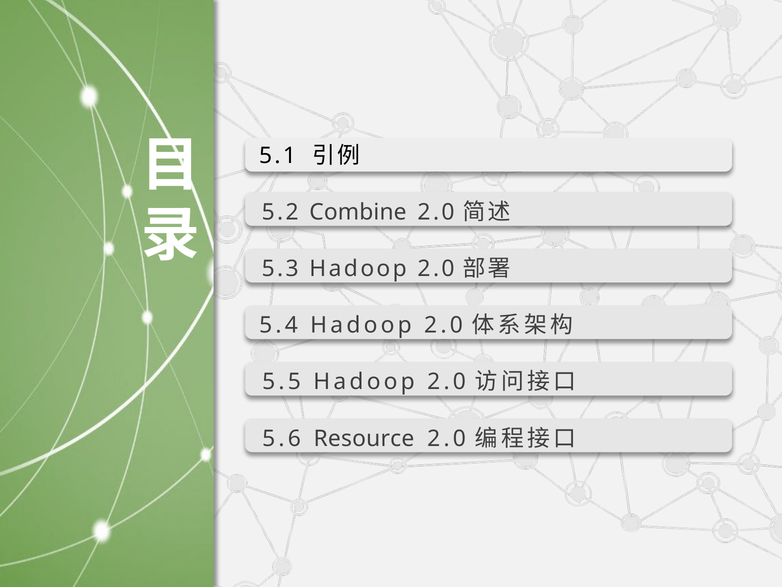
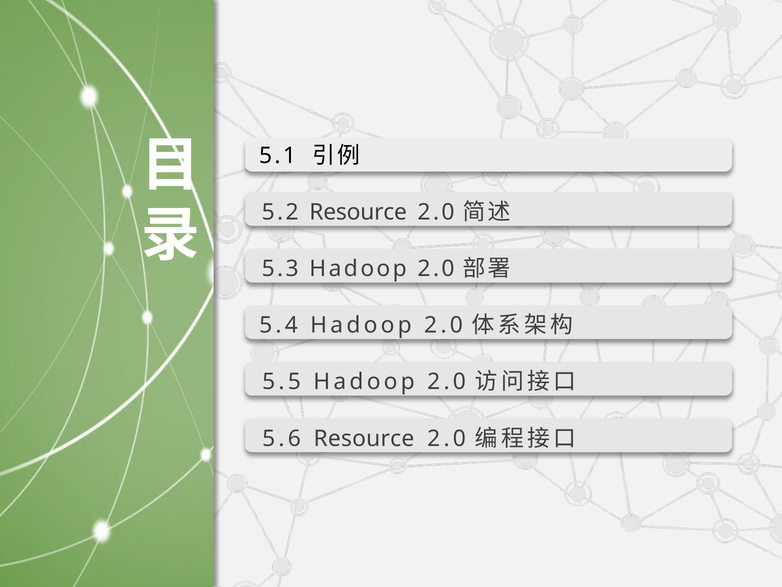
5.2 Combine: Combine -> Resource
